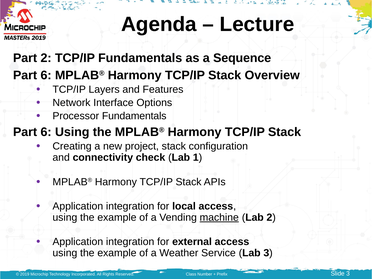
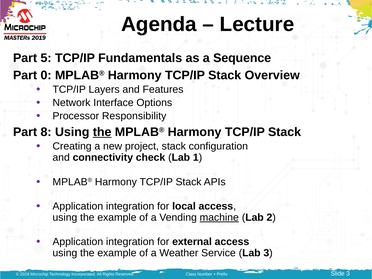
Part 2: 2 -> 5
6 at (46, 75): 6 -> 0
Processor Fundamentals: Fundamentals -> Responsibility
6 at (46, 132): 6 -> 8
the at (102, 132) underline: none -> present
